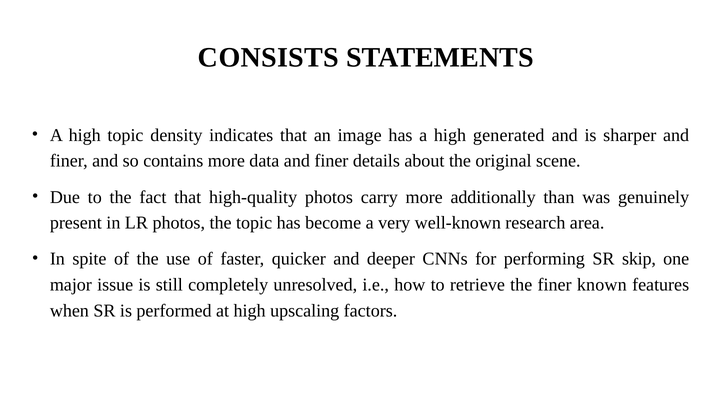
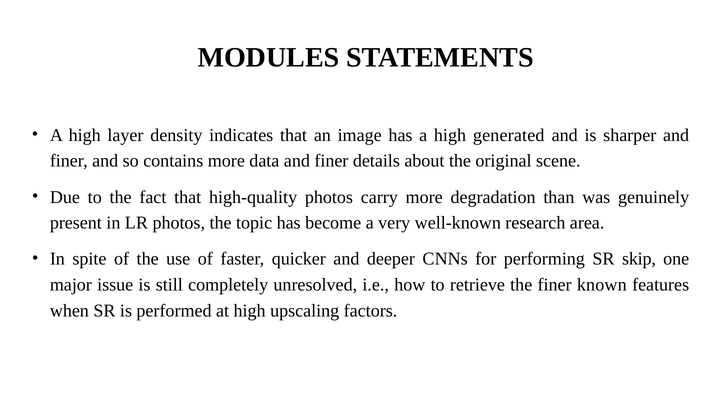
CONSISTS: CONSISTS -> MODULES
high topic: topic -> layer
additionally: additionally -> degradation
